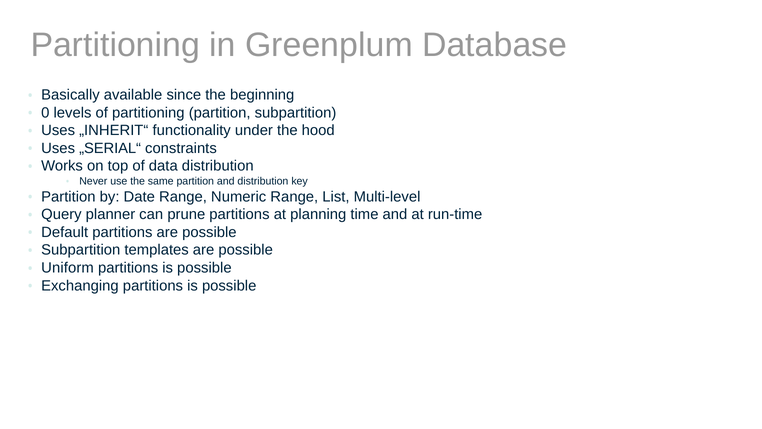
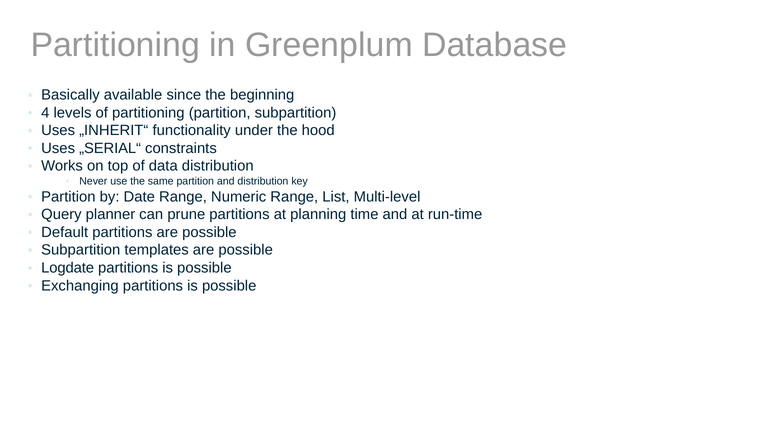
0: 0 -> 4
Uniform: Uniform -> Logdate
